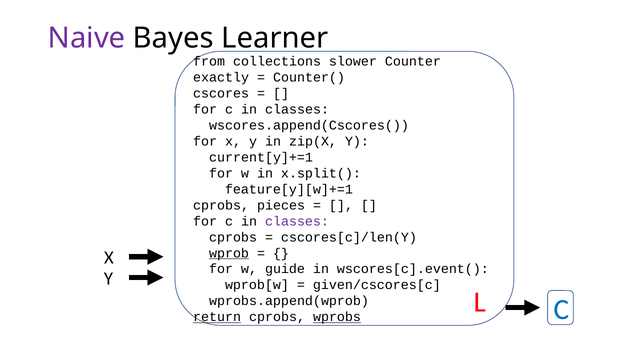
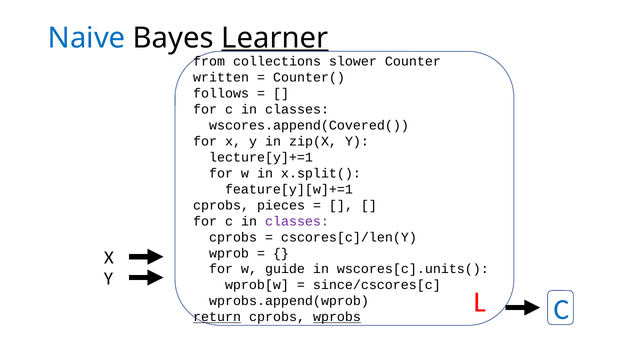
Naive colour: purple -> blue
Learner underline: none -> present
exactly: exactly -> written
cscores: cscores -> follows
wscores.append(Cscores(: wscores.append(Cscores( -> wscores.append(Covered(
current[y]+=1: current[y]+=1 -> lecture[y]+=1
wprob underline: present -> none
wscores[c].event(: wscores[c].event( -> wscores[c].units(
given/cscores[c: given/cscores[c -> since/cscores[c
